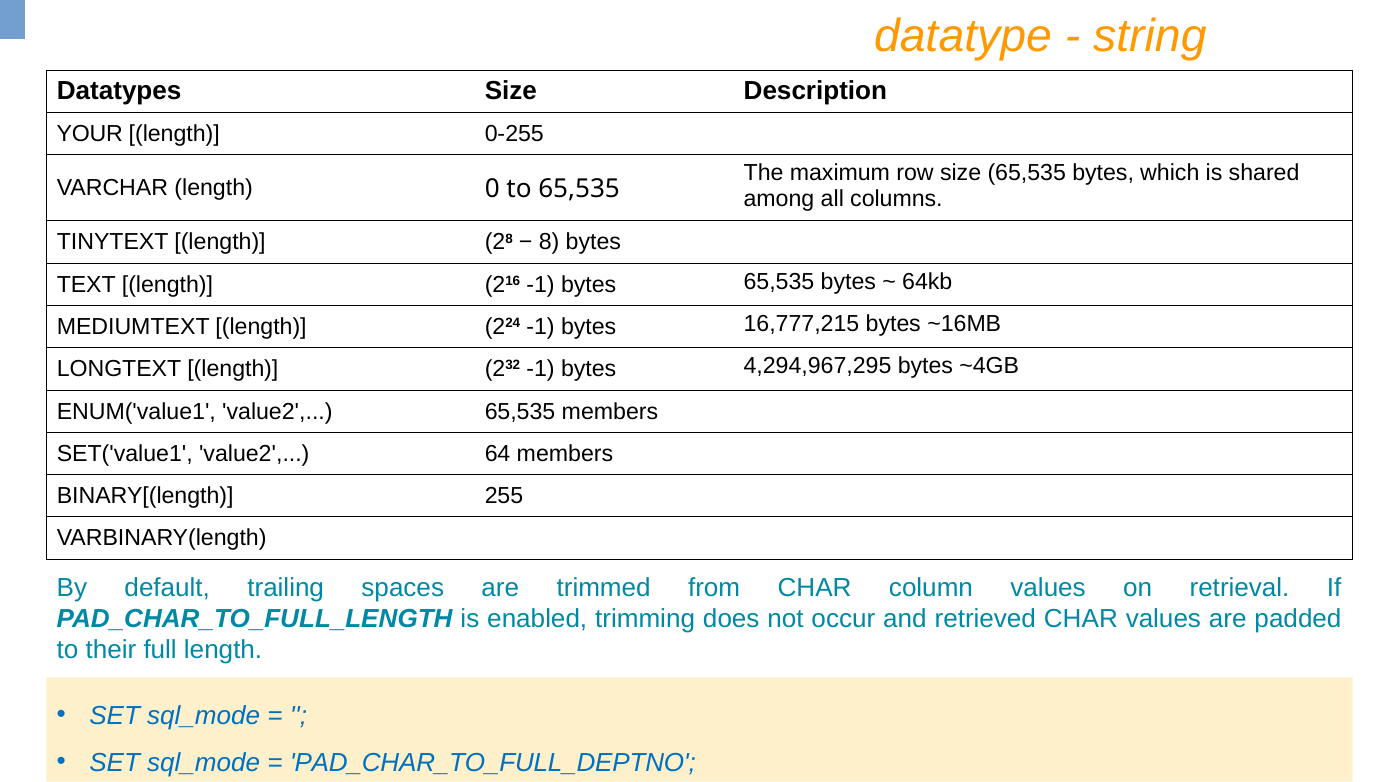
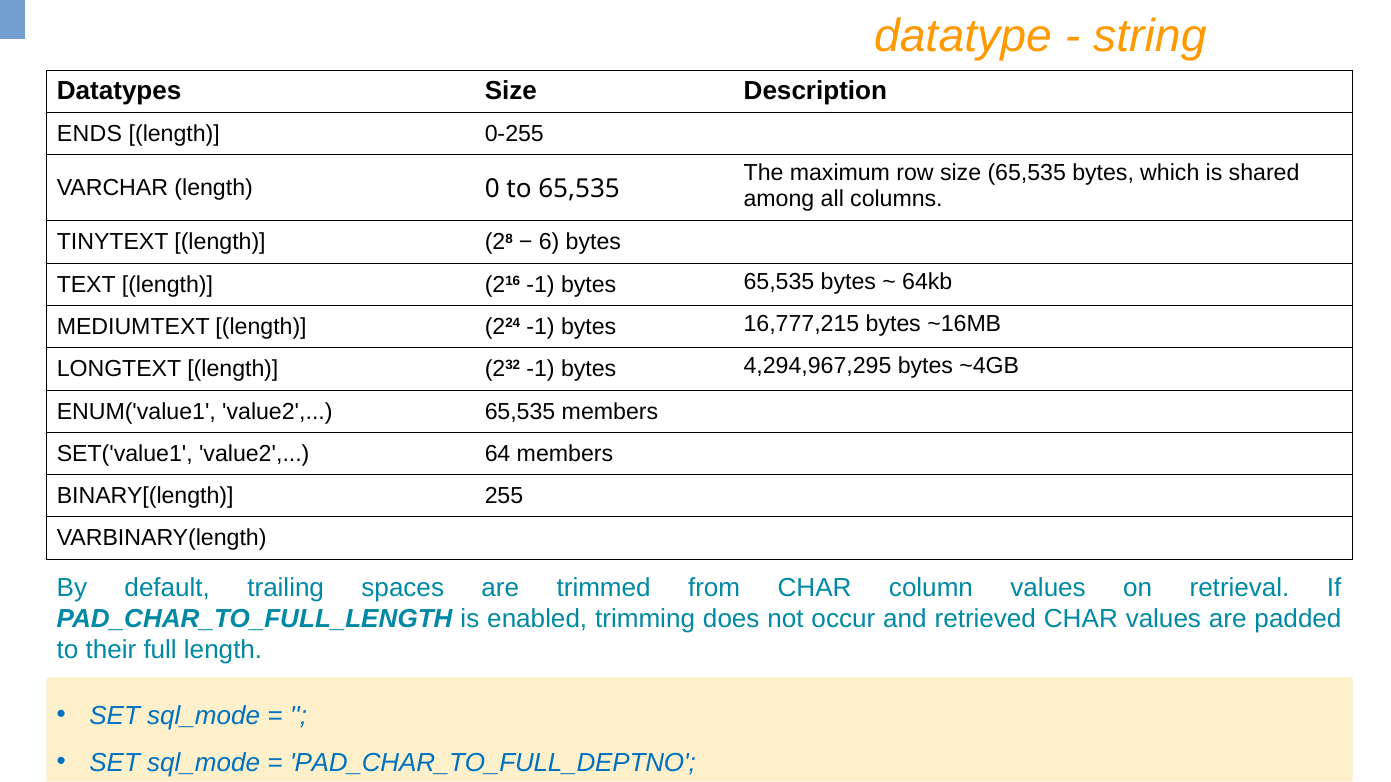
YOUR: YOUR -> ENDS
8: 8 -> 6
